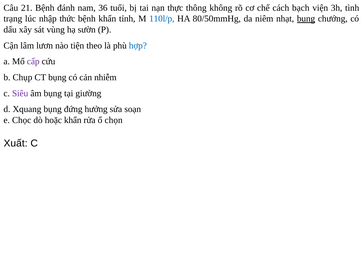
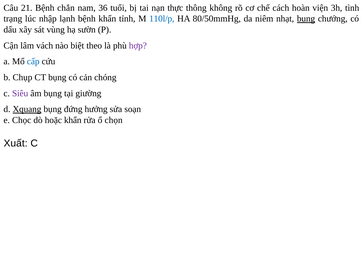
đánh: đánh -> chắn
bạch: bạch -> hoàn
thức: thức -> lạnh
lươn: lươn -> vách
tiện: tiện -> biệt
hợp colour: blue -> purple
cấp colour: purple -> blue
nhiễm: nhiễm -> chóng
Xquang underline: none -> present
